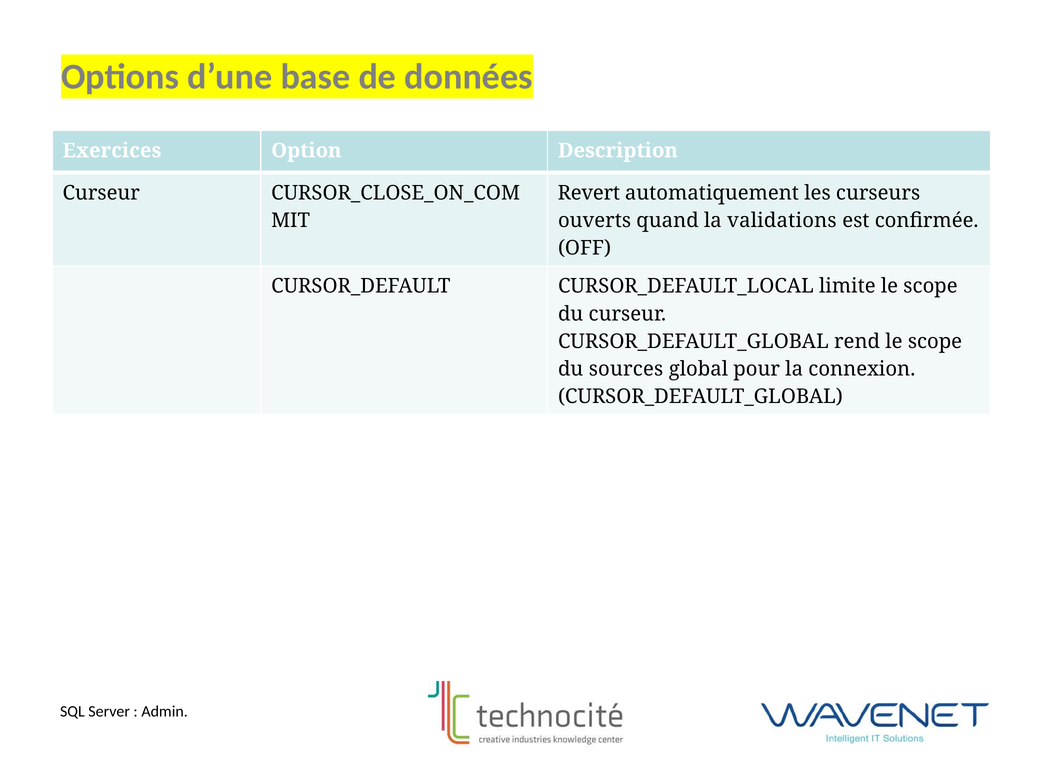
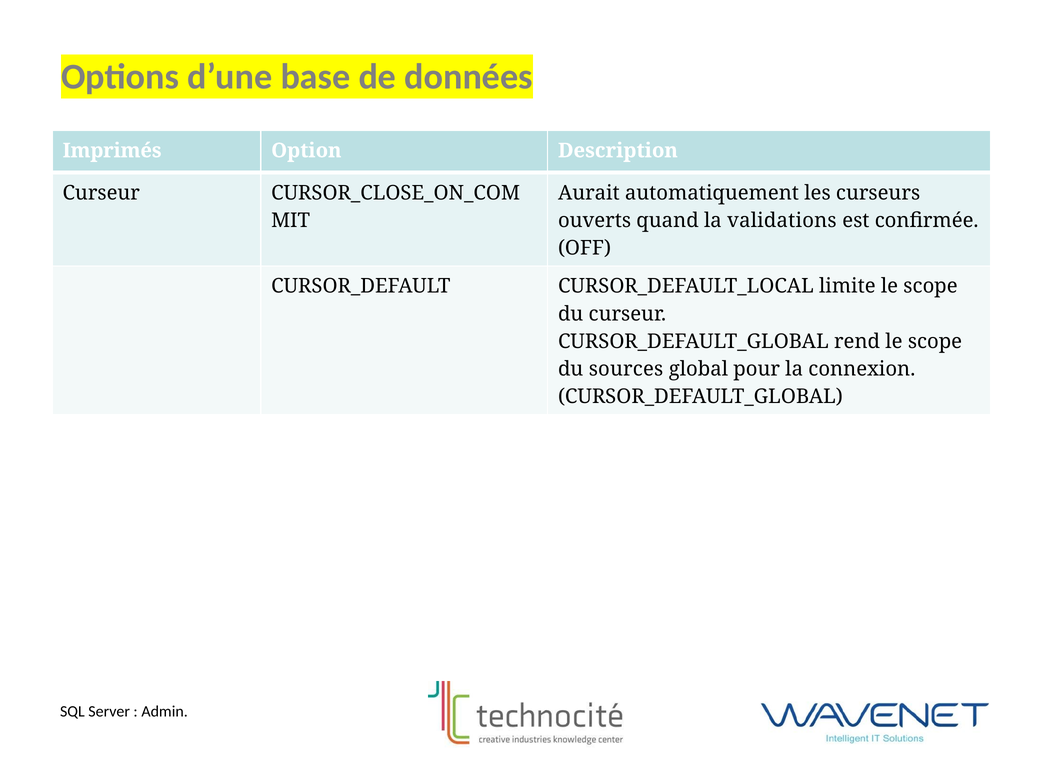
Exercices: Exercices -> Imprimés
Revert: Revert -> Aurait
